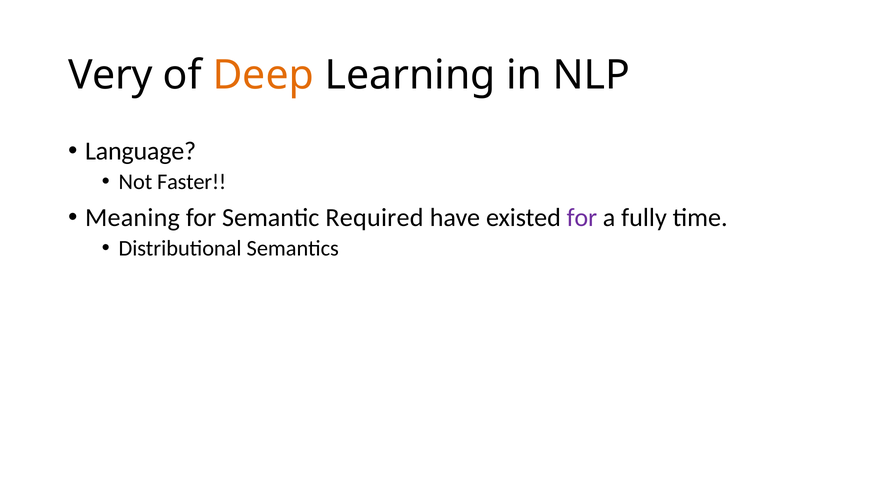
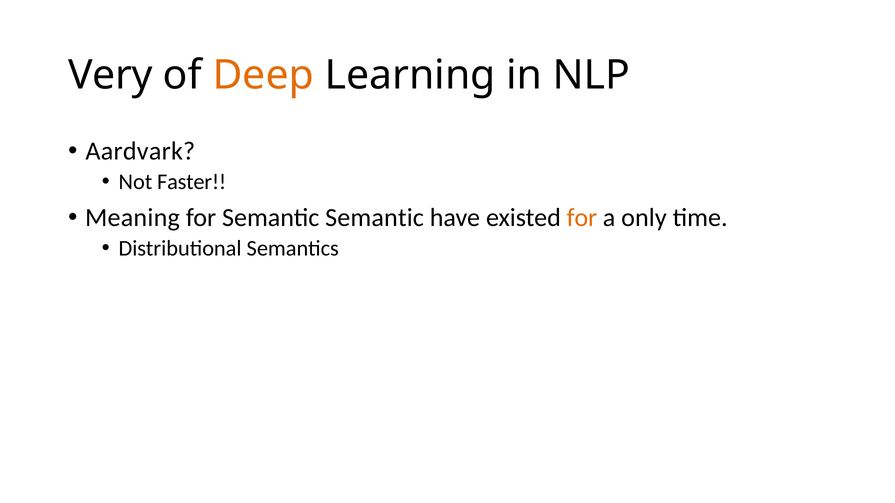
Language: Language -> Aardvark
Semantic Required: Required -> Semantic
for at (582, 218) colour: purple -> orange
fully: fully -> only
